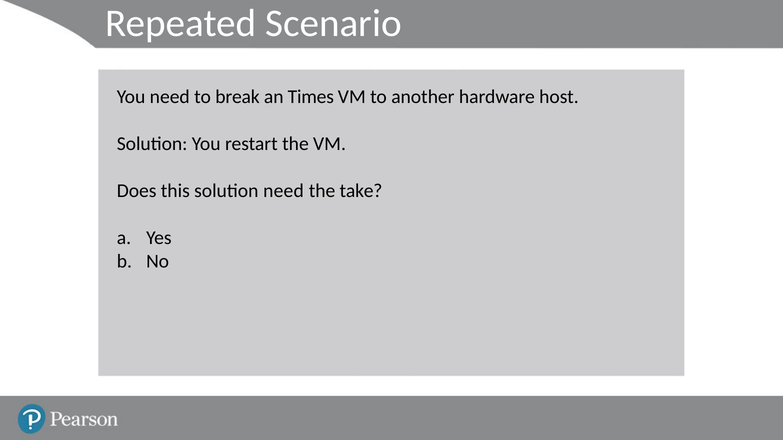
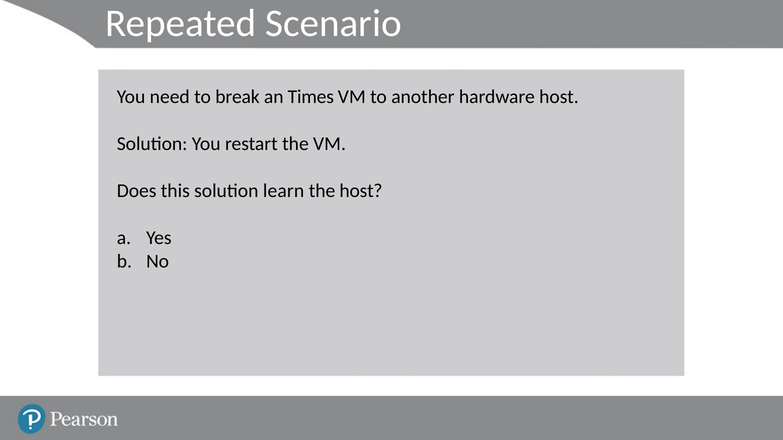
solution need: need -> learn
the take: take -> host
